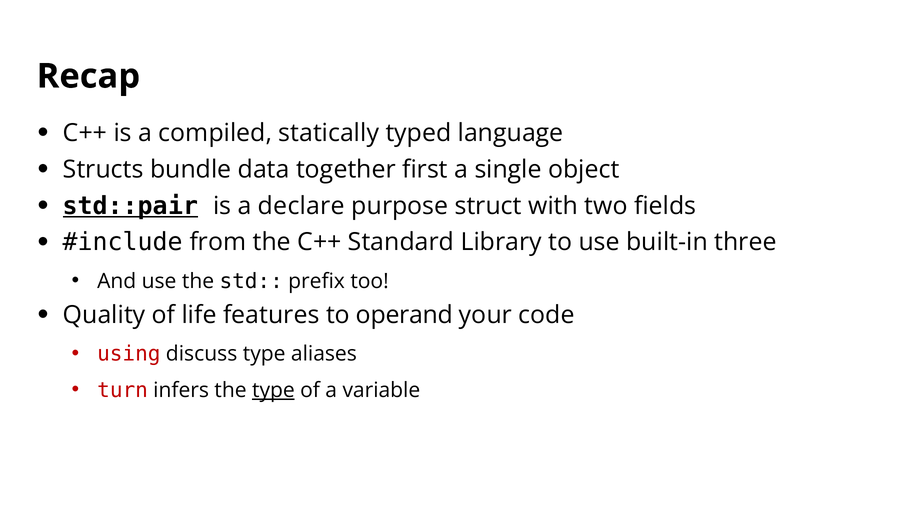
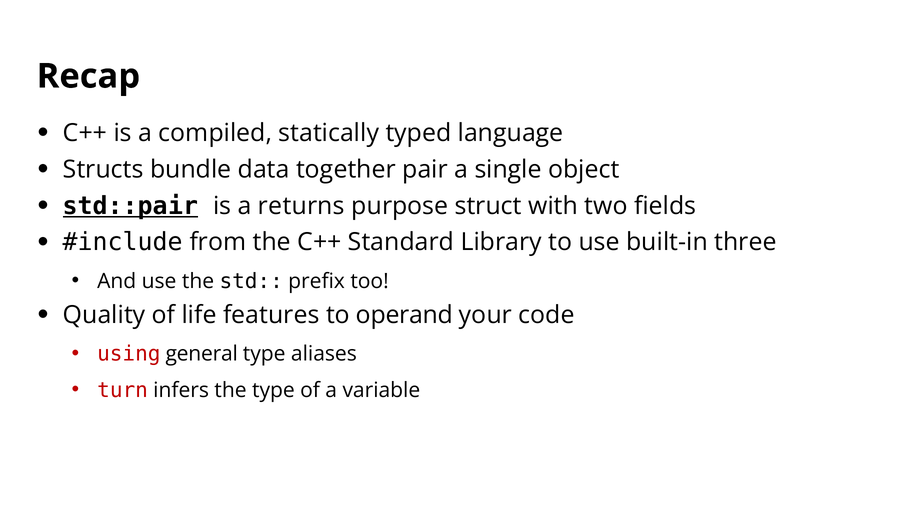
first: first -> pair
declare: declare -> returns
discuss: discuss -> general
type at (273, 391) underline: present -> none
